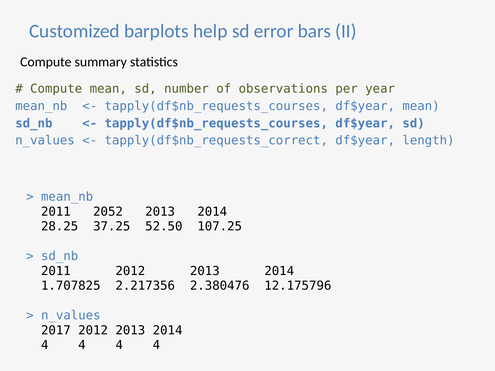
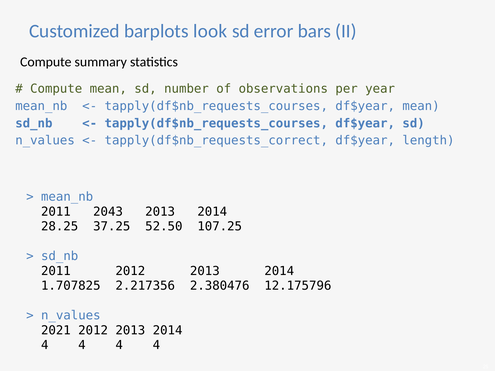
help: help -> look
2052: 2052 -> 2043
2017: 2017 -> 2021
